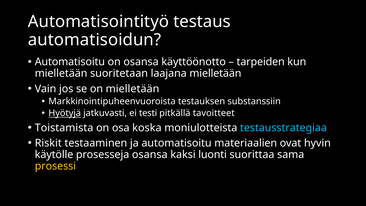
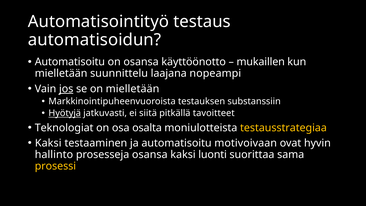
tarpeiden: tarpeiden -> mukaillen
suoritetaan: suoritetaan -> suunnittelu
laajana mielletään: mielletään -> nopeampi
jos underline: none -> present
testi: testi -> siitä
Toistamista: Toistamista -> Teknologiat
koska: koska -> osalta
testausstrategiaa colour: light blue -> yellow
Riskit at (48, 143): Riskit -> Kaksi
materiaalien: materiaalien -> motivoivaan
käytölle: käytölle -> hallinto
